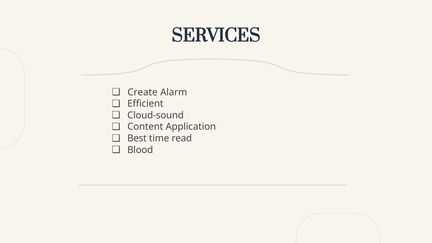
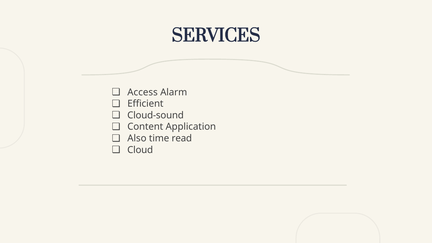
Create: Create -> Access
Best: Best -> Also
Blood: Blood -> Cloud
